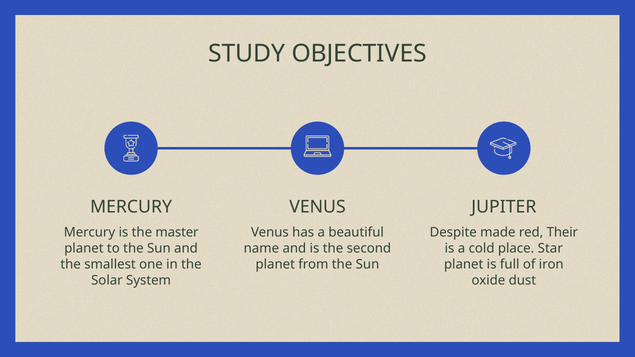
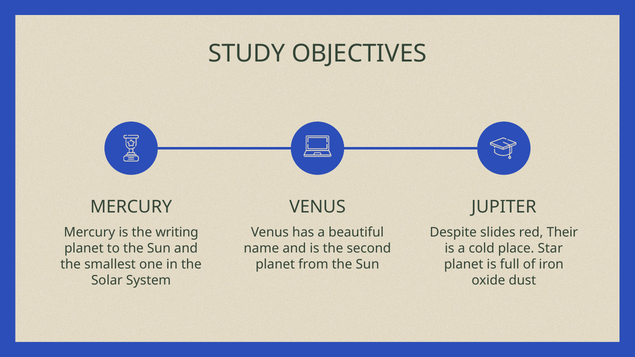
master: master -> writing
made: made -> slides
